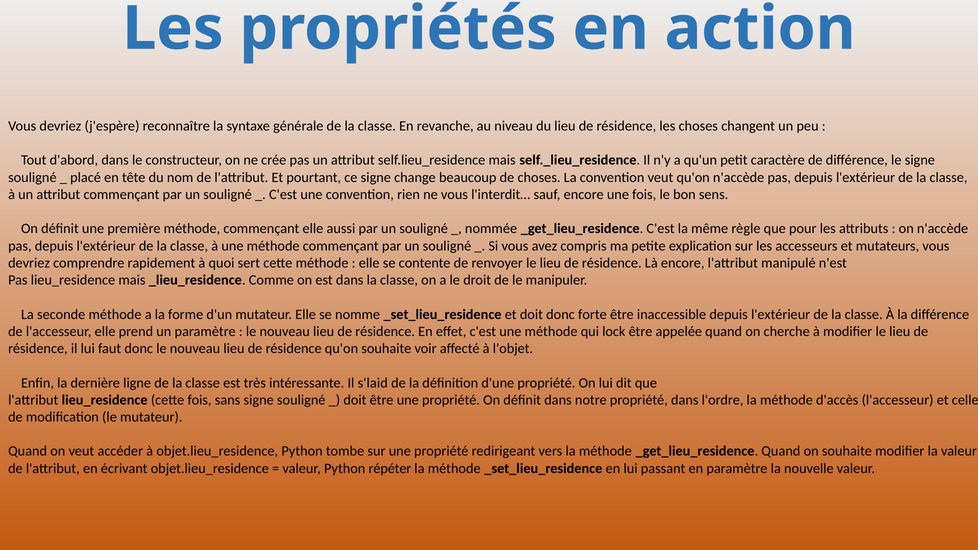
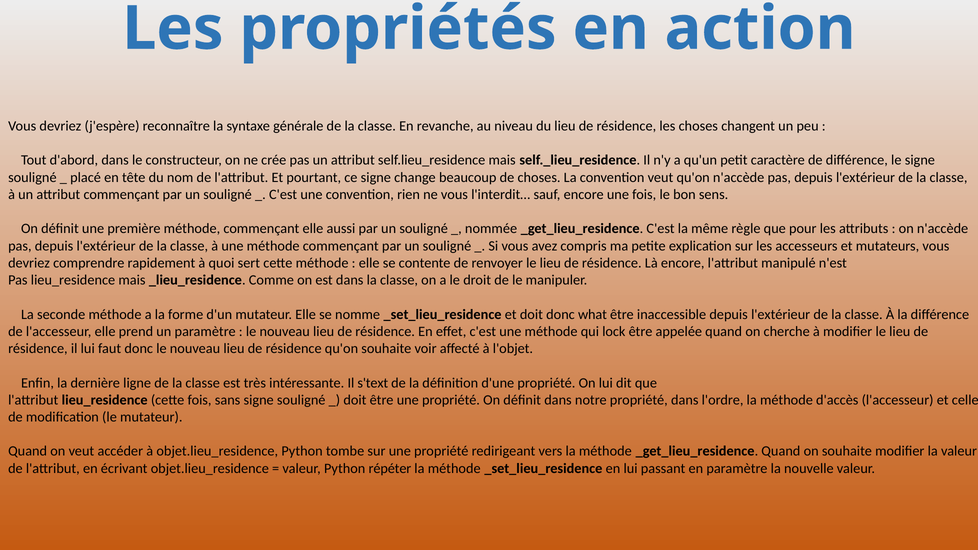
forte: forte -> what
s'laid: s'laid -> s'text
